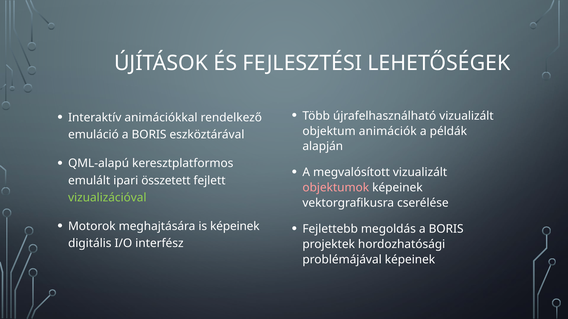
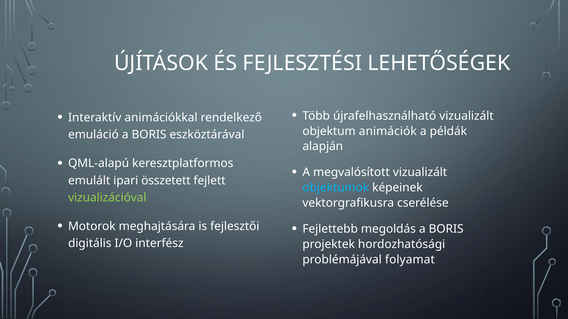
objektumok colour: pink -> light blue
is képeinek: képeinek -> fejlesztői
problémájával képeinek: képeinek -> folyamat
